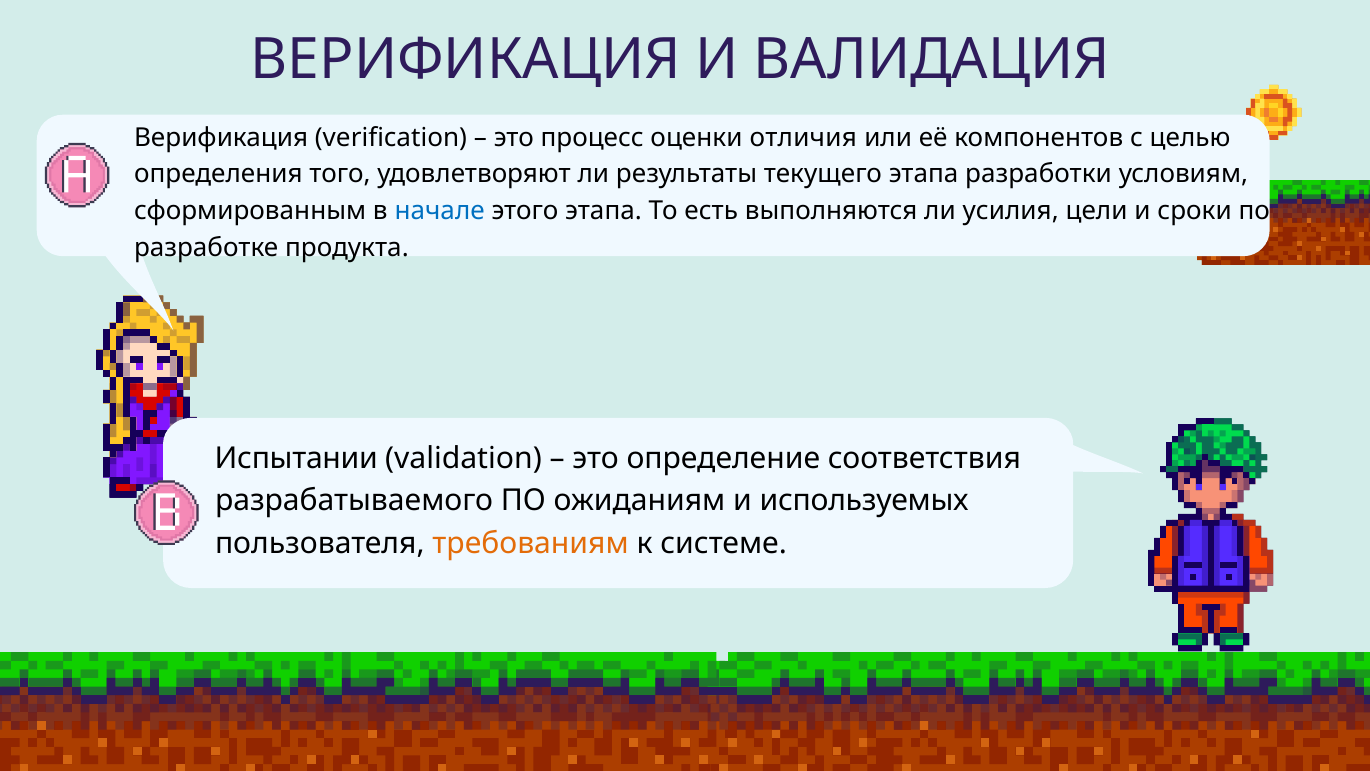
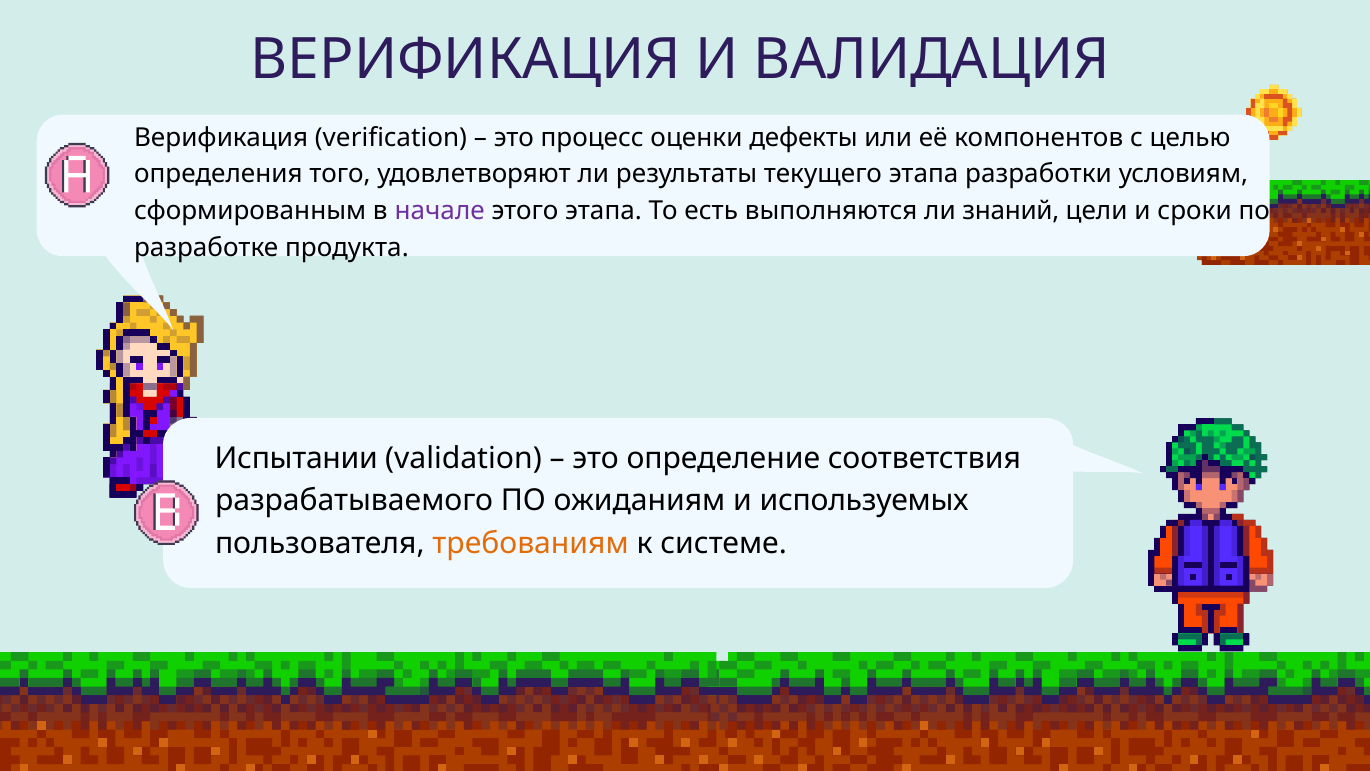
отличия: отличия -> дефекты
начале colour: blue -> purple
усилия: усилия -> знаний
